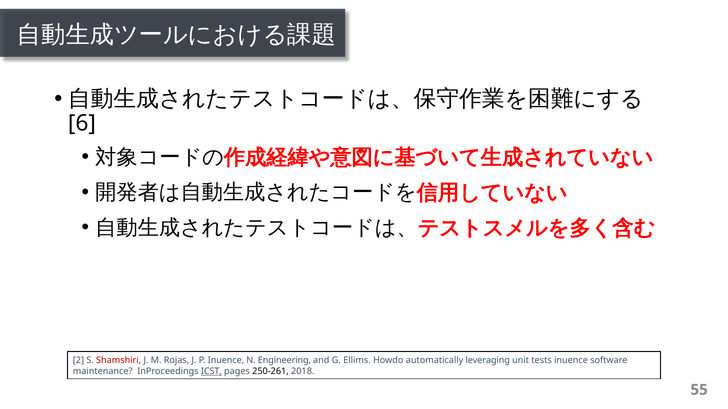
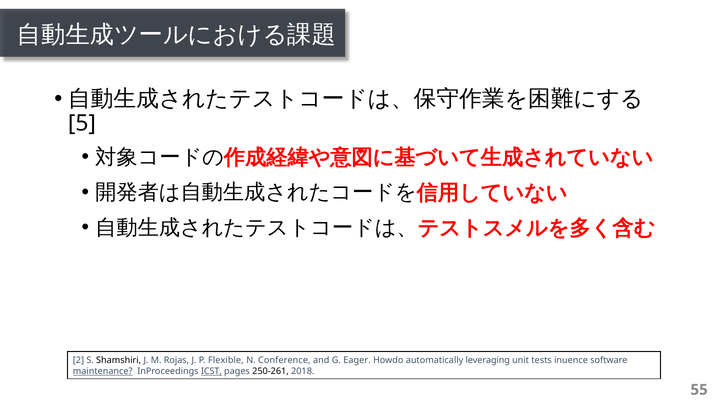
6: 6 -> 5
Shamshiri colour: red -> black
P Inuence: Inuence -> Flexible
Engineering: Engineering -> Conference
Ellims: Ellims -> Eager
maintenance underline: none -> present
